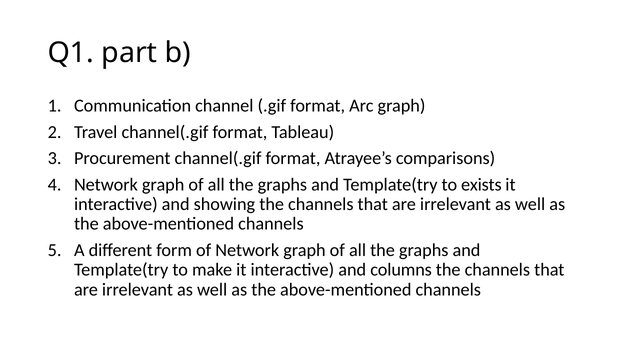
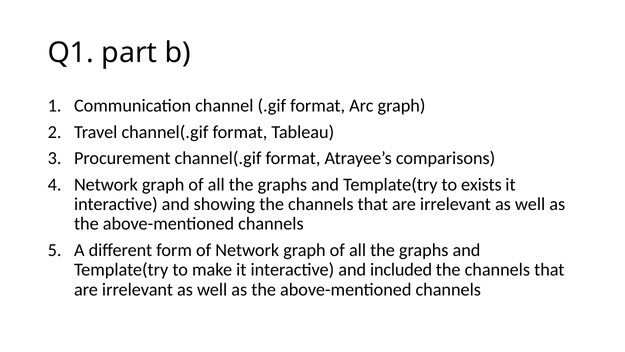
columns: columns -> included
